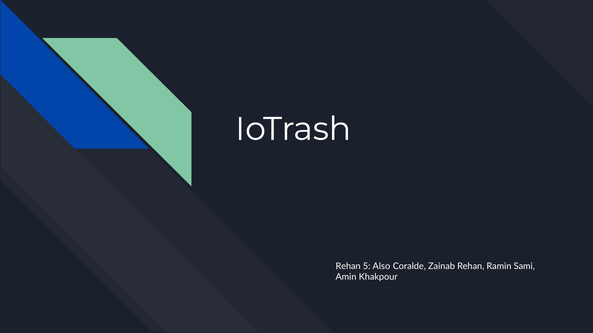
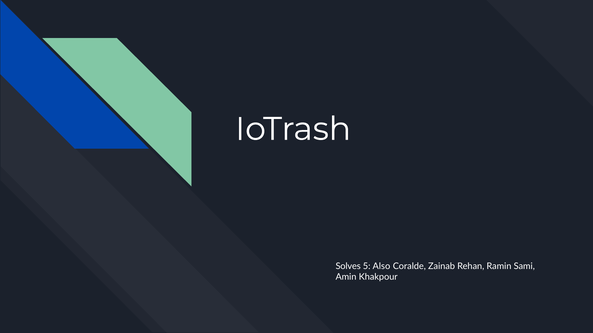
Rehan at (348, 266): Rehan -> Solves
